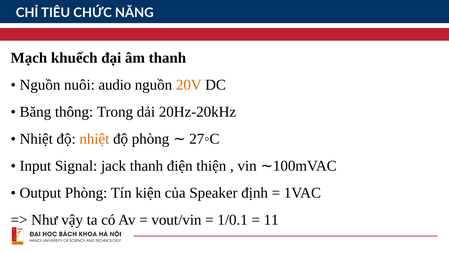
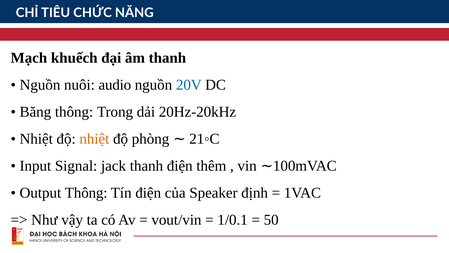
20V colour: orange -> blue
27◦C: 27◦C -> 21◦C
thiện: thiện -> thêm
Output Phòng: Phòng -> Thông
Tín kiện: kiện -> điện
11: 11 -> 50
